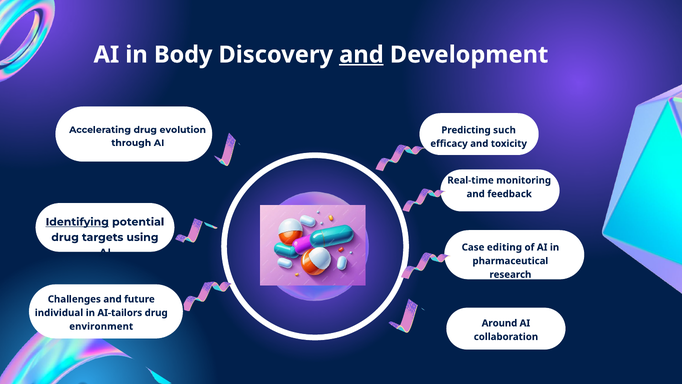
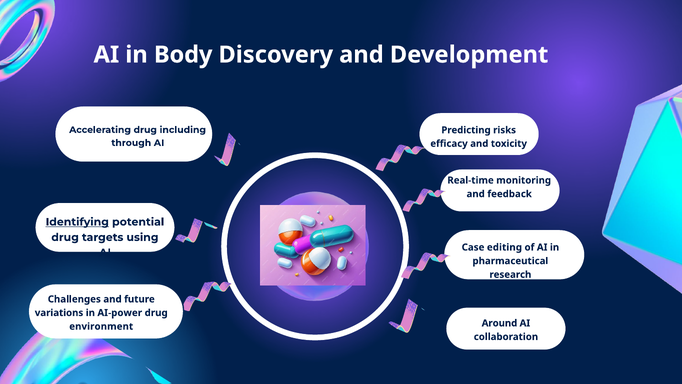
and at (361, 55) underline: present -> none
evolution: evolution -> including
such: such -> risks
individual: individual -> variations
AI-tailors: AI-tailors -> AI-power
